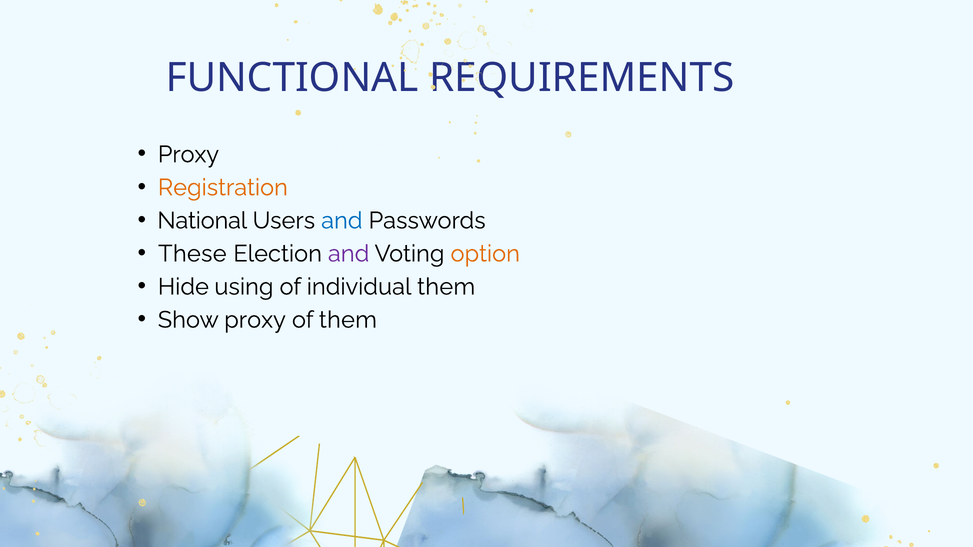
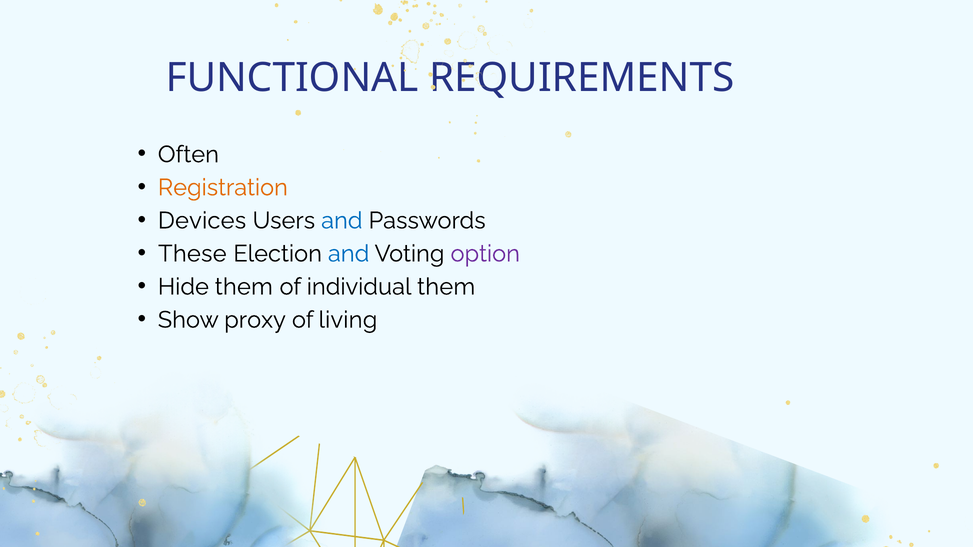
Proxy at (188, 155): Proxy -> Often
National: National -> Devices
and at (349, 254) colour: purple -> blue
option colour: orange -> purple
Hide using: using -> them
of them: them -> living
